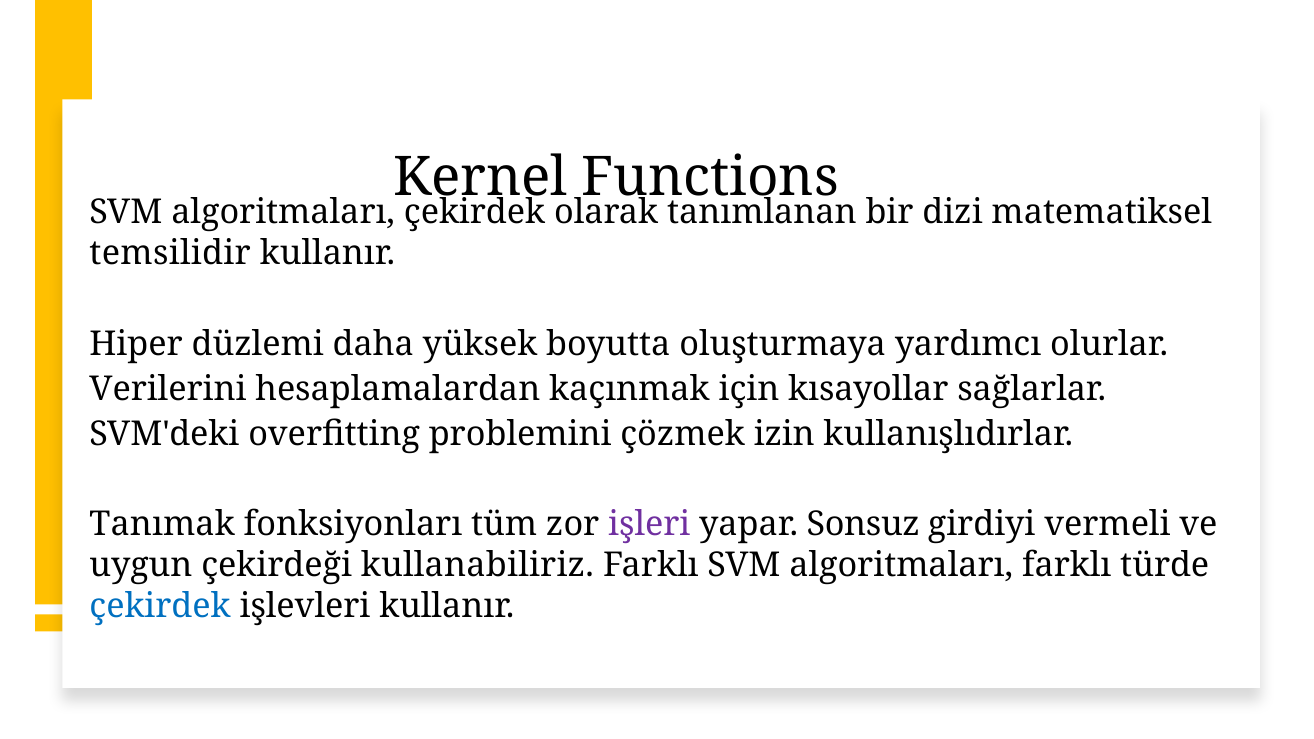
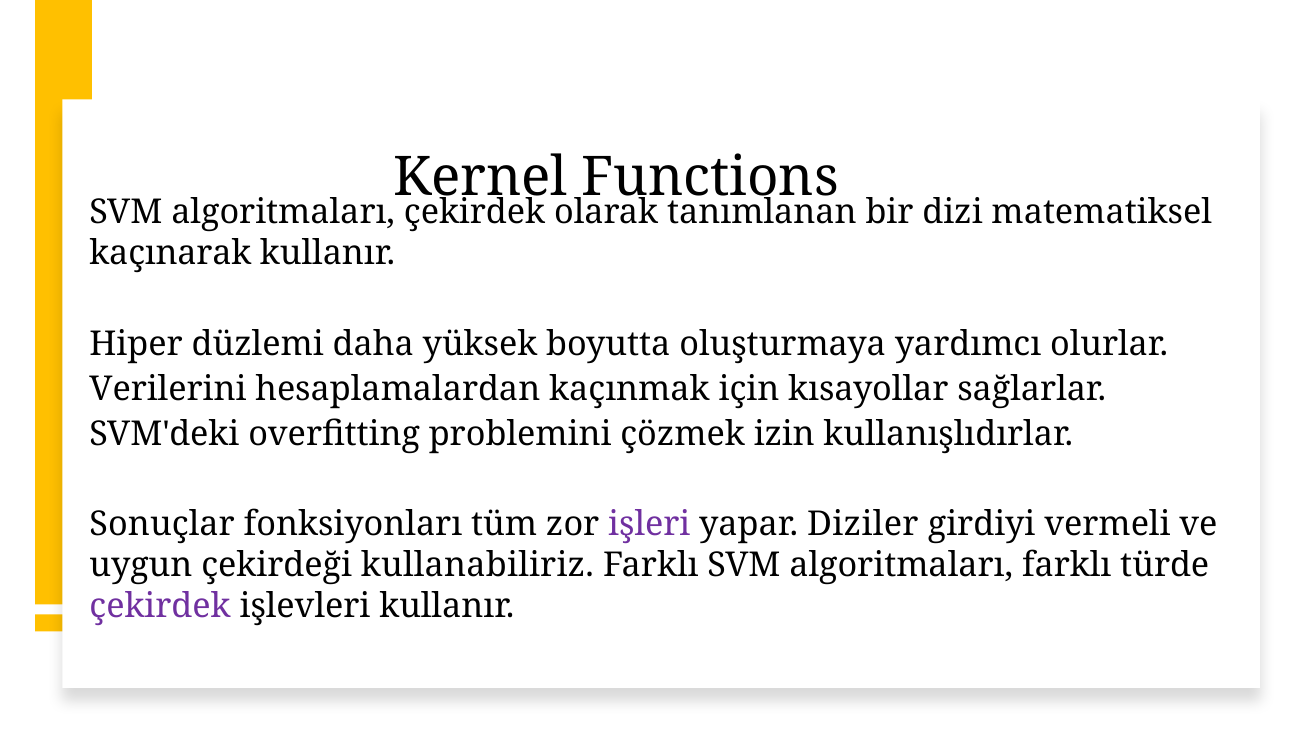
temsilidir: temsilidir -> kaçınarak
Tanımak: Tanımak -> Sonuçlar
Sonsuz: Sonsuz -> Diziler
çekirdek at (160, 607) colour: blue -> purple
